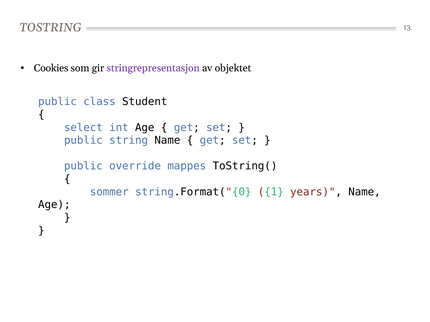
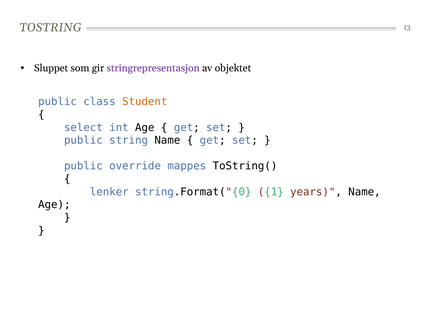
Cookies: Cookies -> Sluppet
Student colour: black -> orange
sommer: sommer -> lenker
